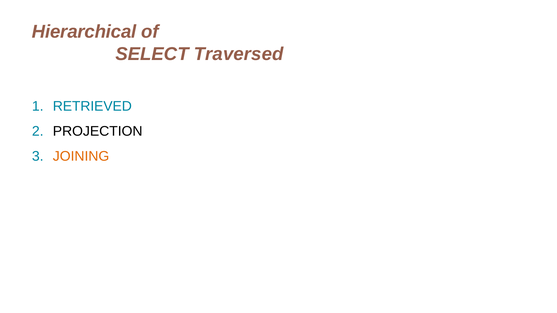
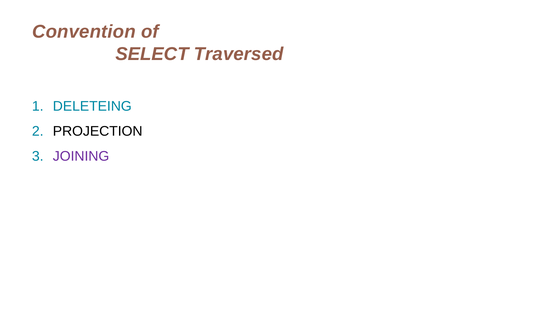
Hierarchical: Hierarchical -> Convention
RETRIEVED: RETRIEVED -> DELETEING
JOINING colour: orange -> purple
